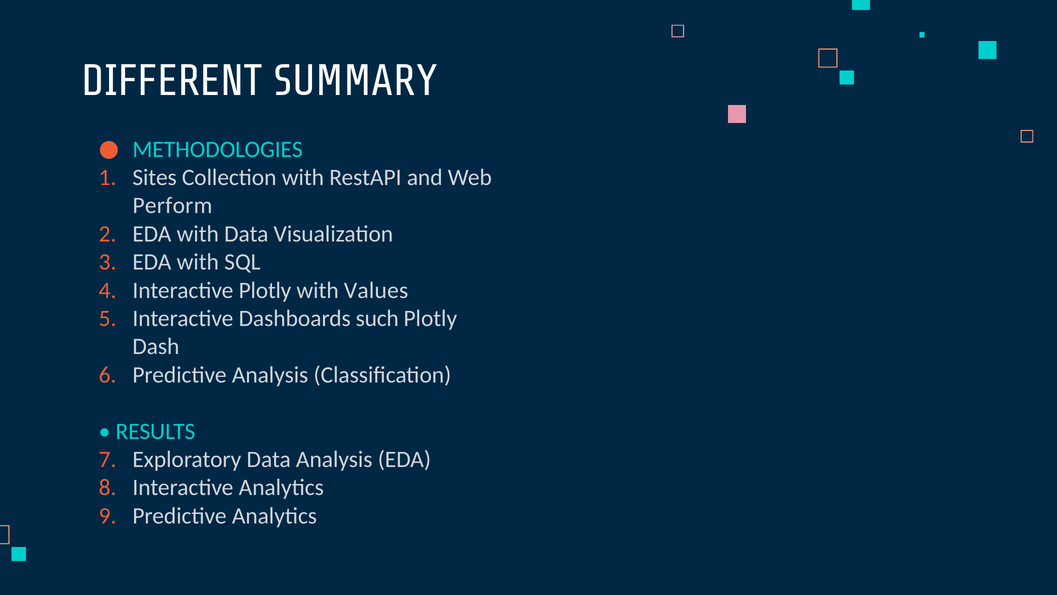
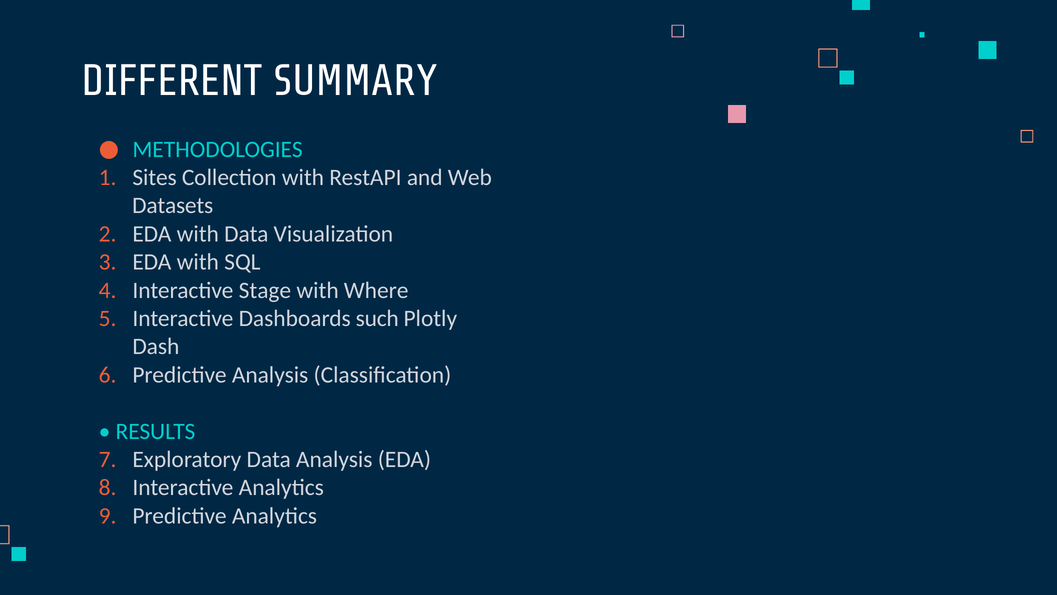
Perform: Perform -> Datasets
Interactive Plotly: Plotly -> Stage
Values: Values -> Where
